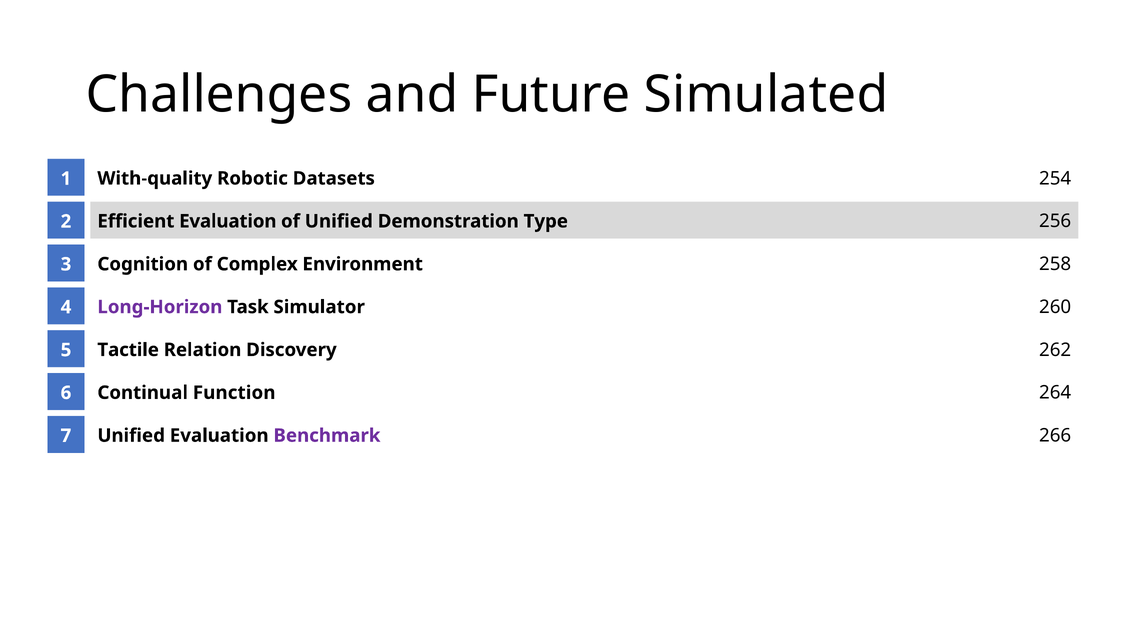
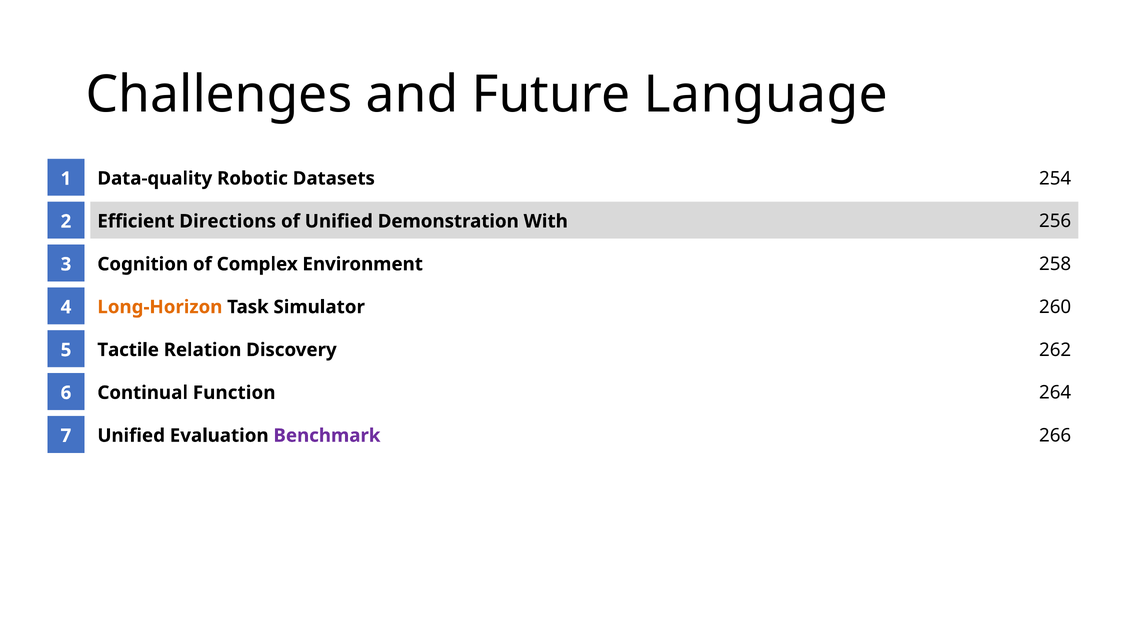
Simulated: Simulated -> Language
With-quality: With-quality -> Data-quality
Efficient Evaluation: Evaluation -> Directions
Type: Type -> With
Long-Horizon colour: purple -> orange
